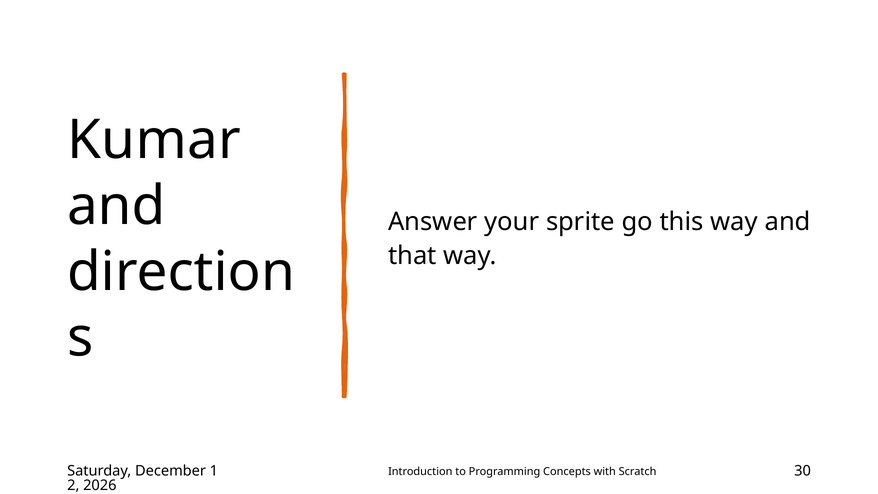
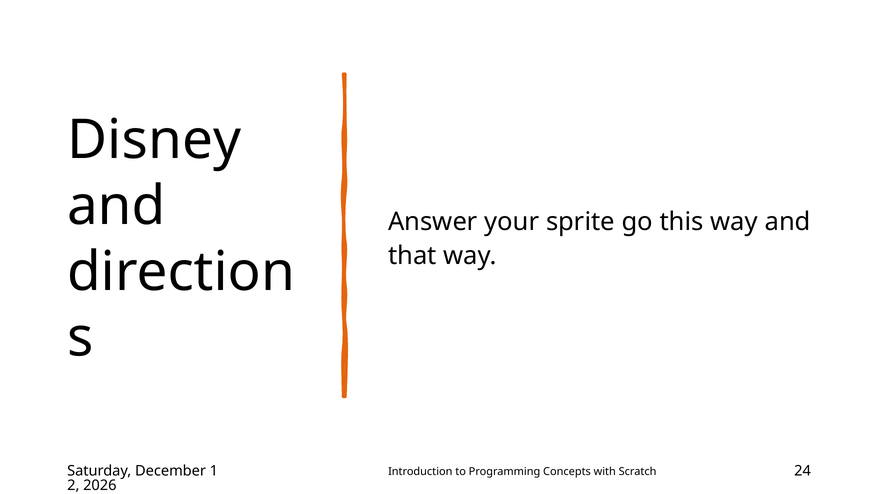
Kumar: Kumar -> Disney
30: 30 -> 24
